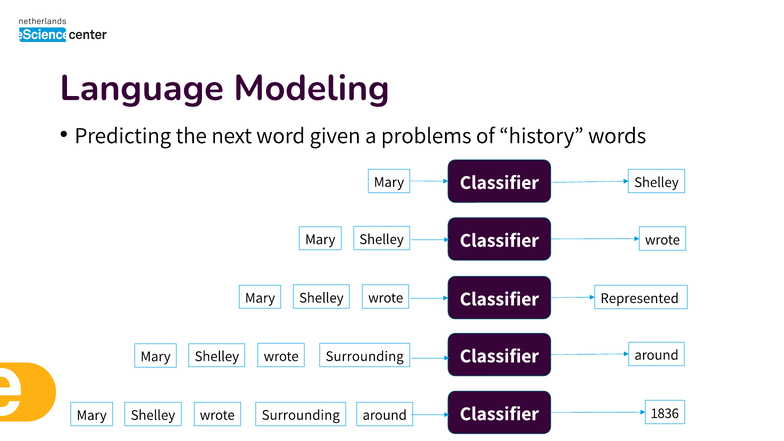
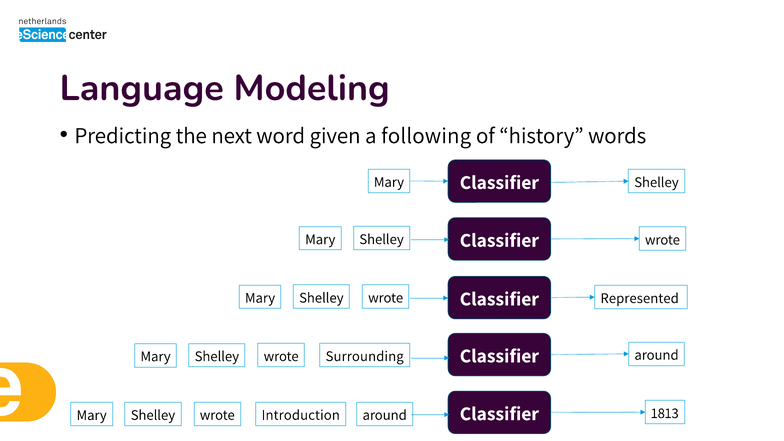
problems: problems -> following
1836: 1836 -> 1813
Surrounding at (301, 415): Surrounding -> Introduction
